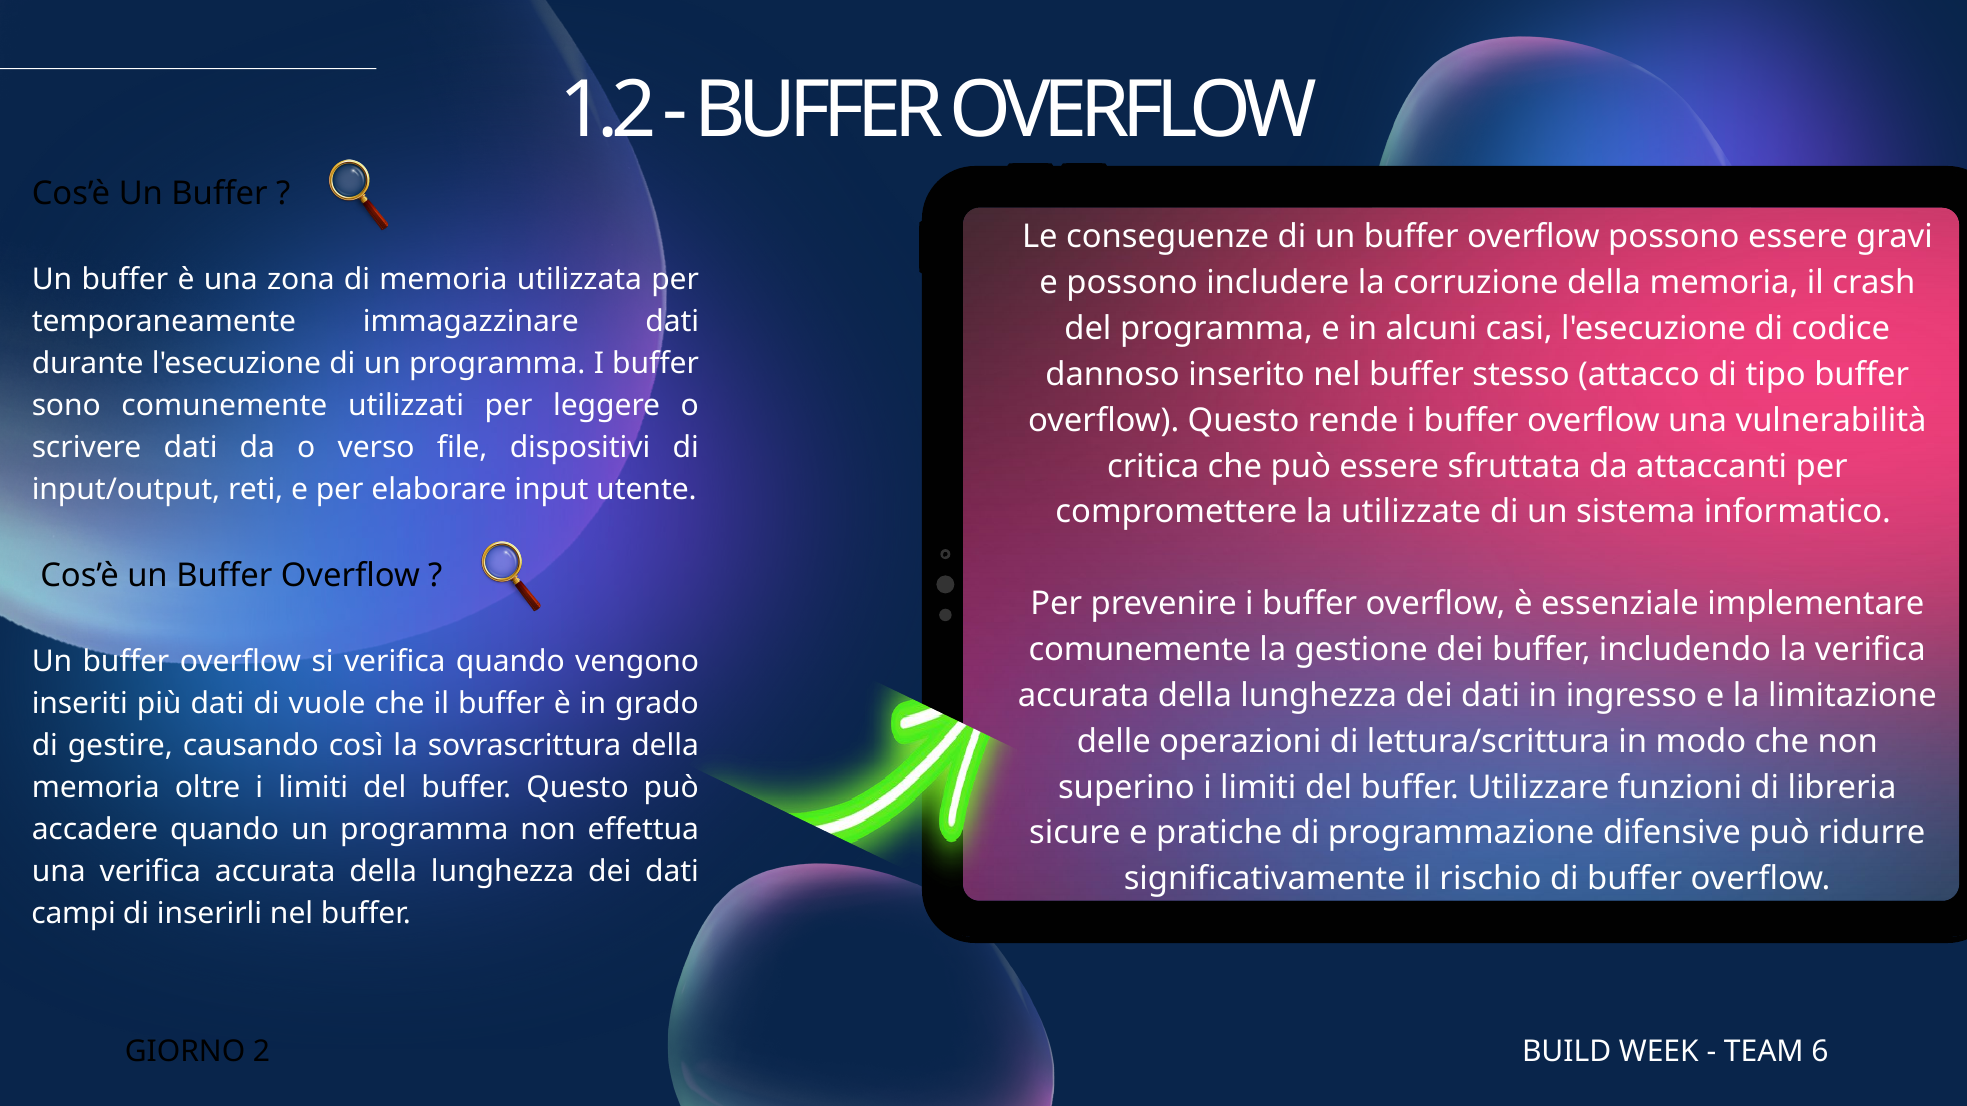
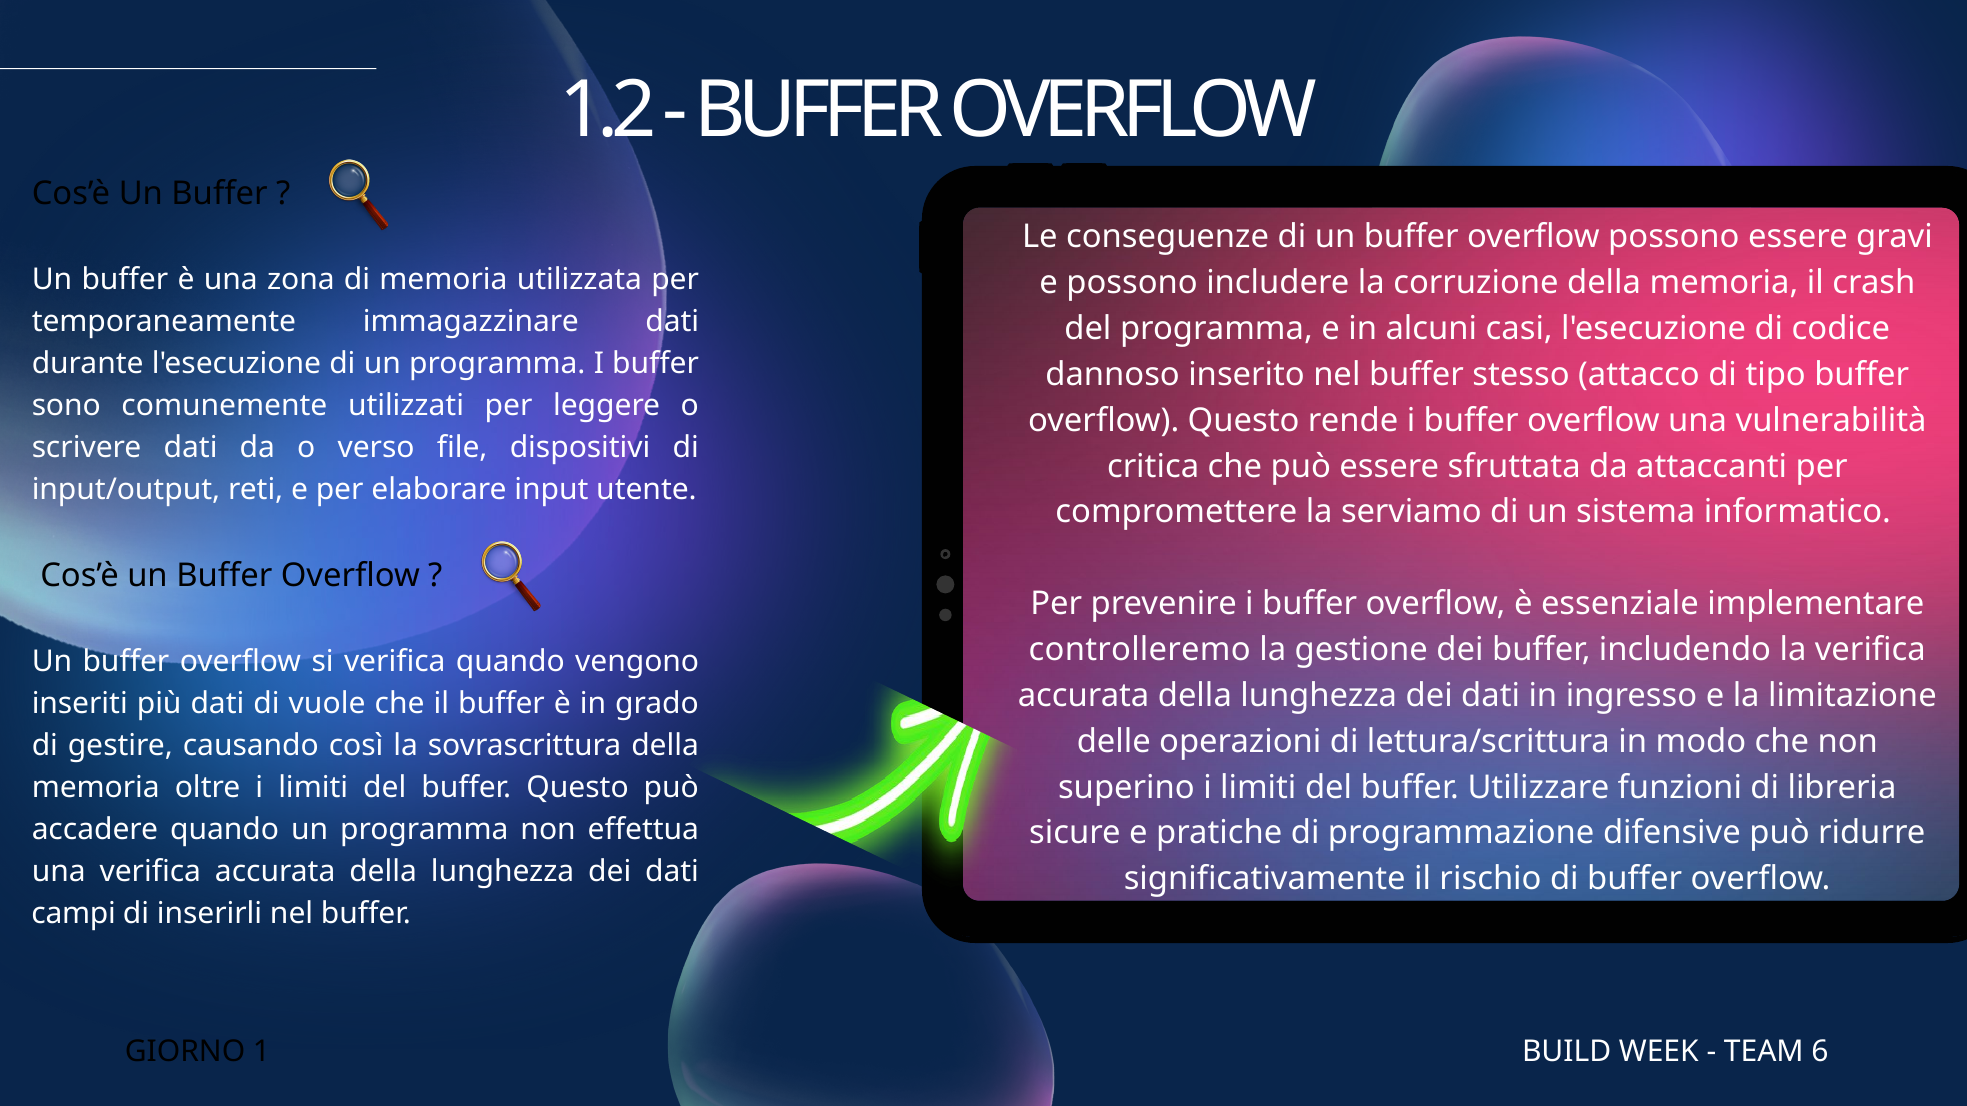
utilizzate: utilizzate -> serviamo
comunemente at (1140, 650): comunemente -> controlleremo
2: 2 -> 1
